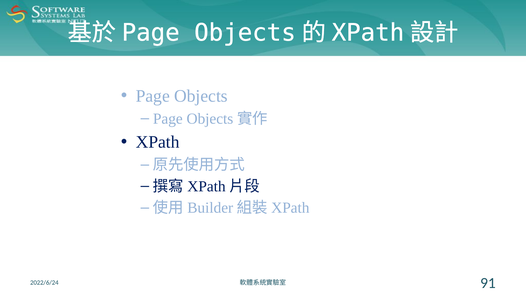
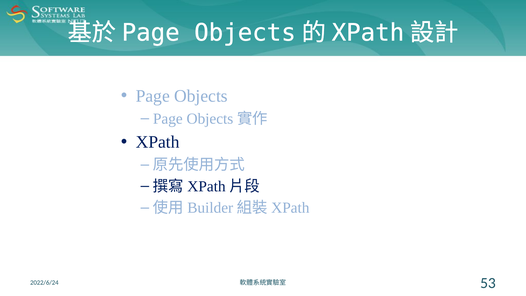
91: 91 -> 53
